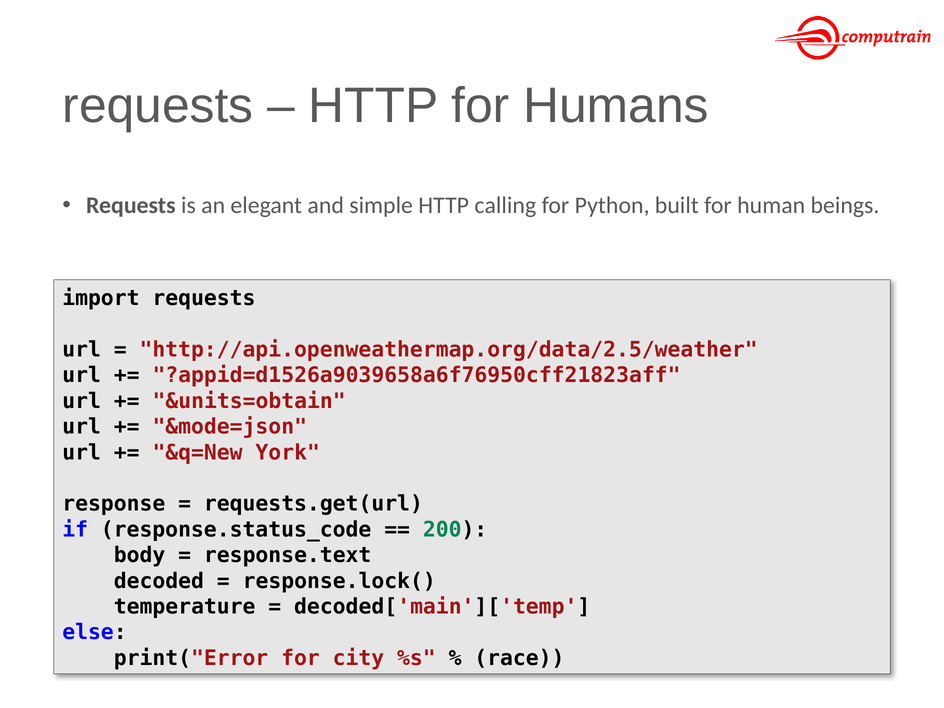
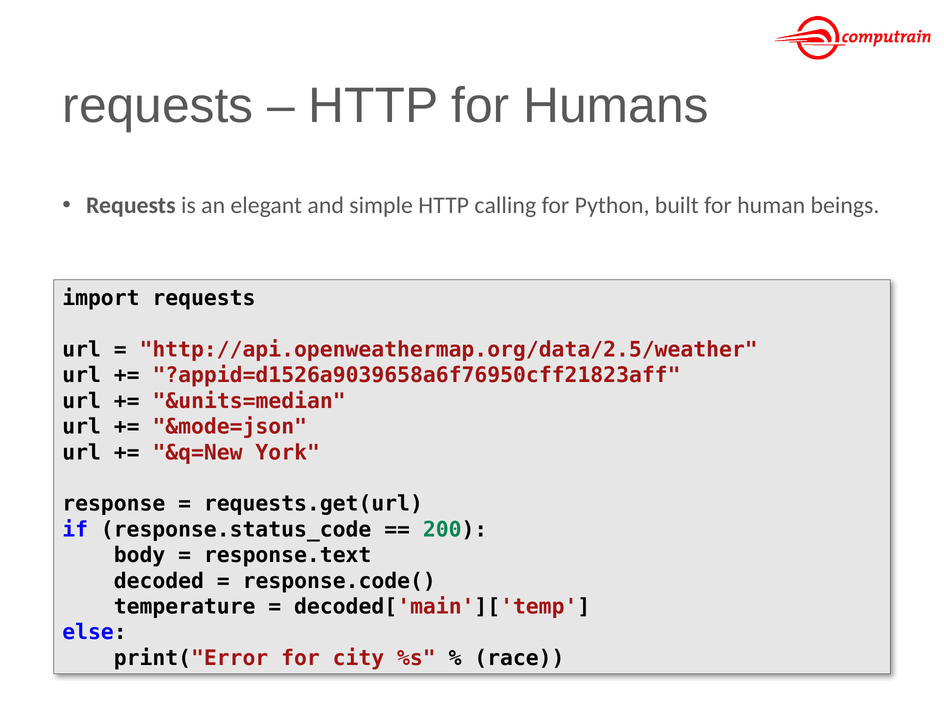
&units=obtain: &units=obtain -> &units=median
response.lock(: response.lock( -> response.code(
